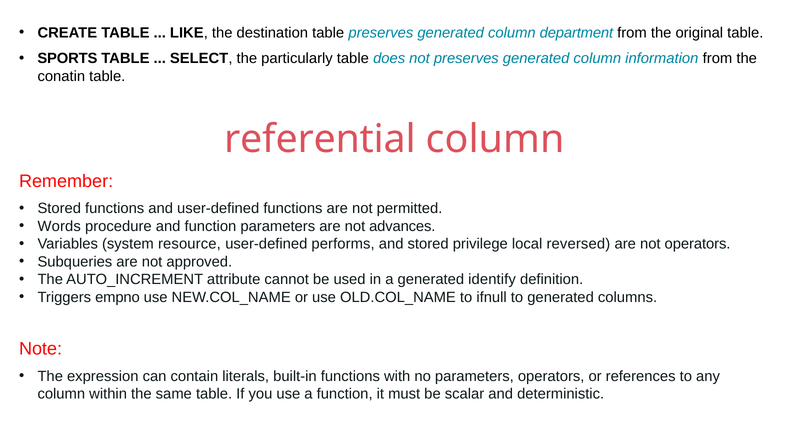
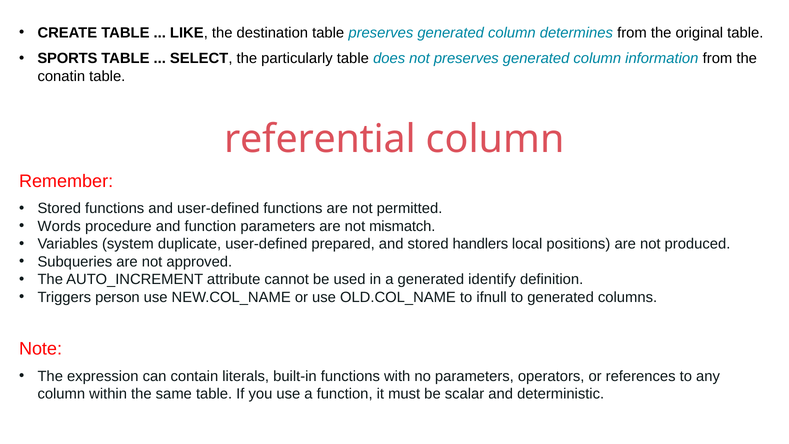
department: department -> determines
advances: advances -> mismatch
resource: resource -> duplicate
performs: performs -> prepared
privilege: privilege -> handlers
reversed: reversed -> positions
not operators: operators -> produced
empno: empno -> person
